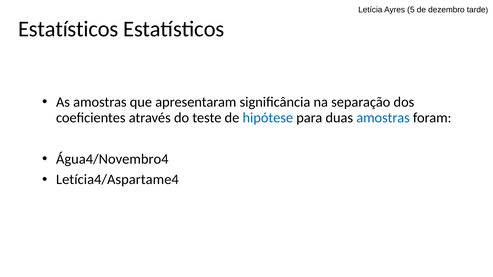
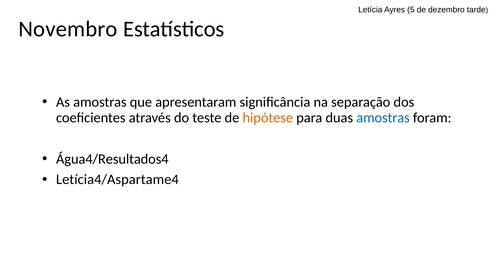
Estatísticos at (68, 29): Estatísticos -> Novembro
hipótese colour: blue -> orange
Água4/Novembro4: Água4/Novembro4 -> Água4/Resultados4
